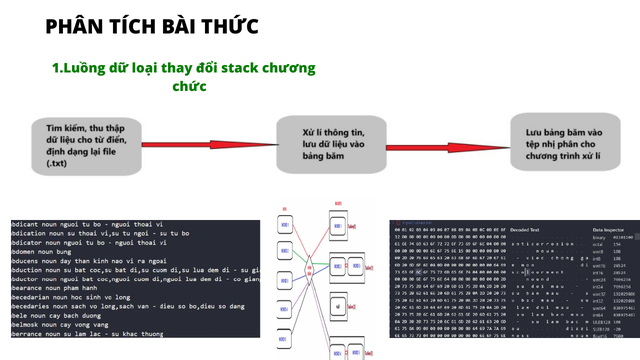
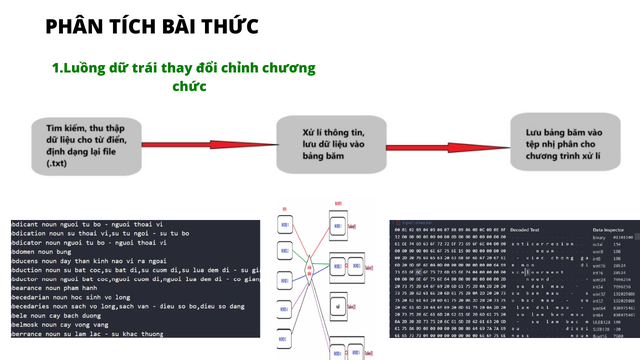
loại: loại -> trái
stack: stack -> chỉnh
